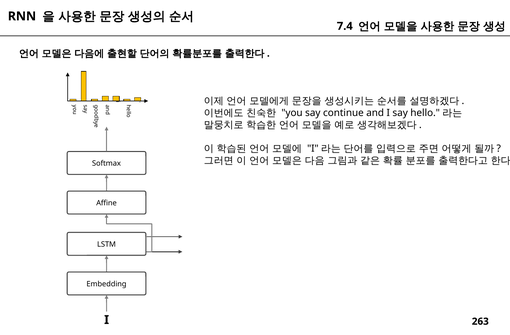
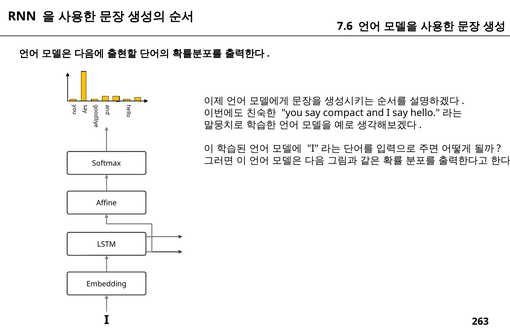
7.4: 7.4 -> 7.6
continue: continue -> compact
